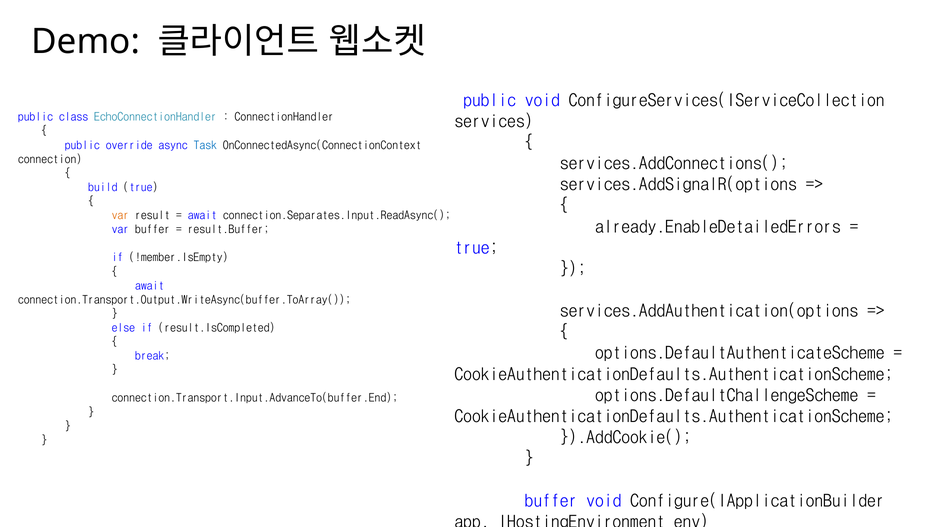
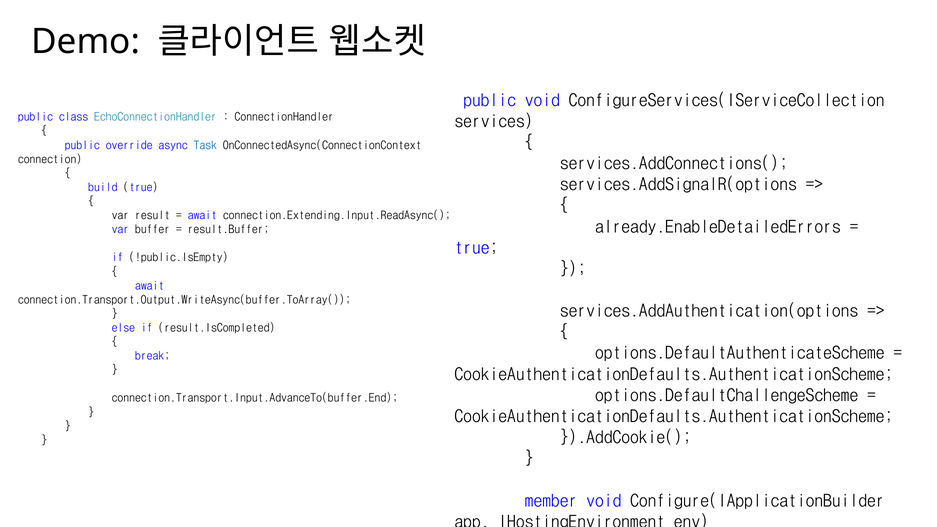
var at (120, 215) colour: orange -> black
connection.Separates.Input.ReadAsync(: connection.Separates.Input.ReadAsync( -> connection.Extending.Input.ReadAsync(
!member.IsEmpty: !member.IsEmpty -> !public.IsEmpty
buffer at (551, 501): buffer -> member
